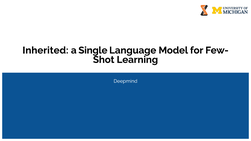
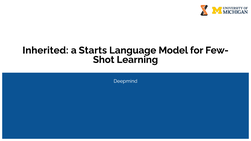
Single: Single -> Starts
